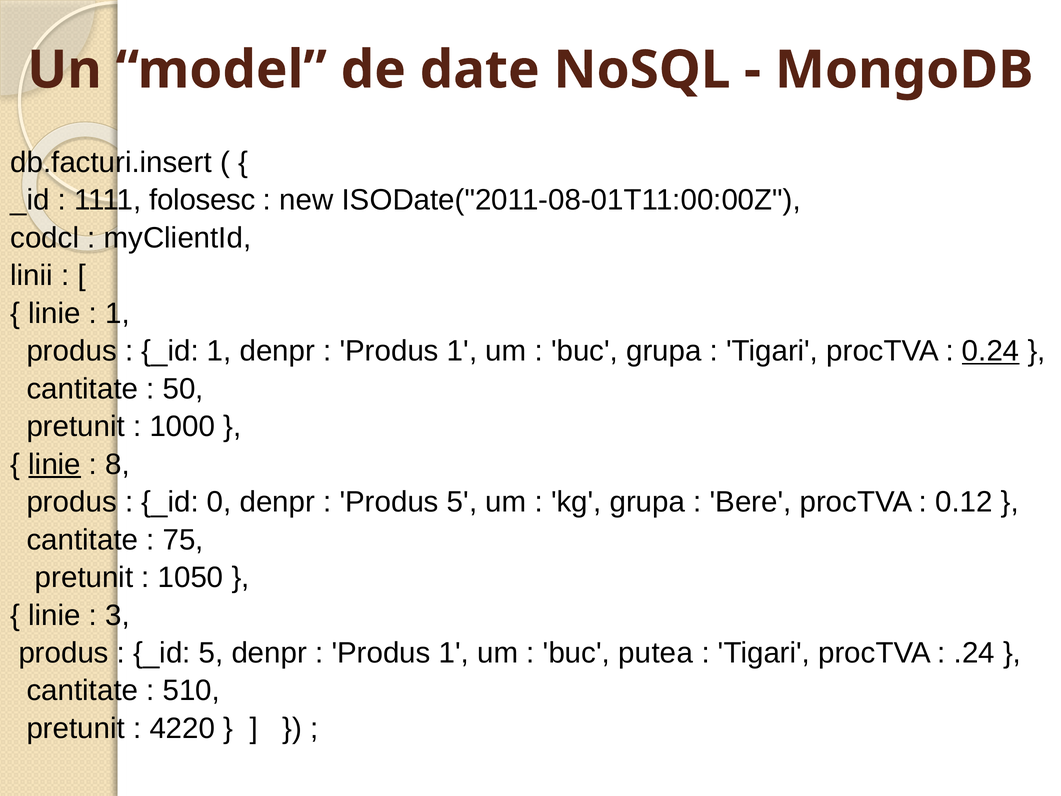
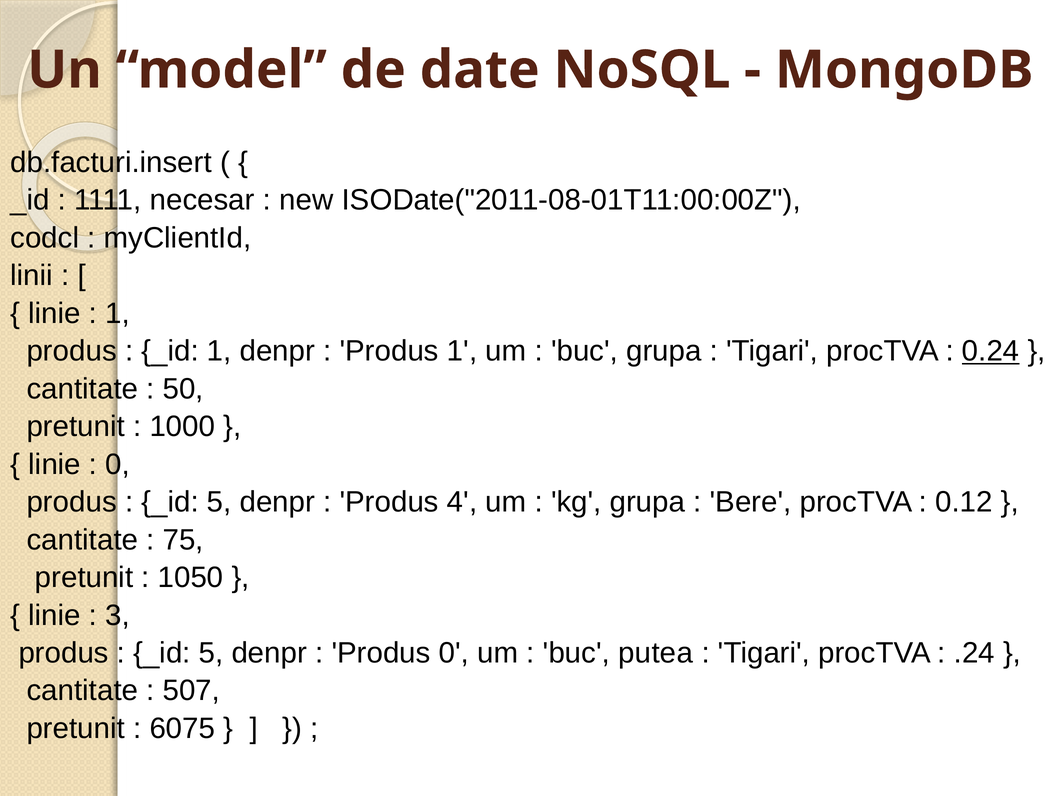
folosesc: folosesc -> necesar
linie at (55, 464) underline: present -> none
8 at (118, 464): 8 -> 0
0 at (219, 502): 0 -> 5
Produs 5: 5 -> 4
1 at (454, 653): 1 -> 0
510: 510 -> 507
4220: 4220 -> 6075
